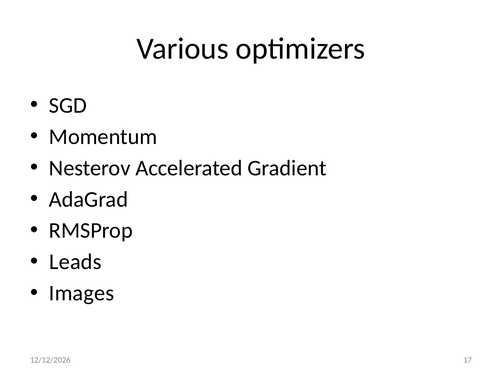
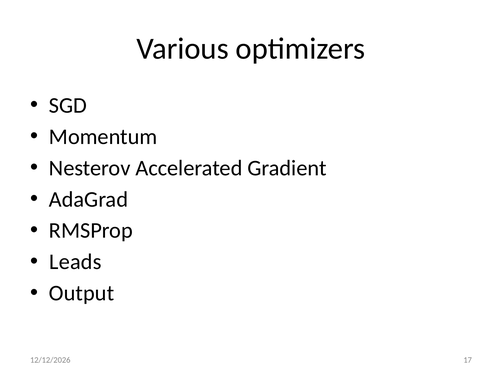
Images: Images -> Output
